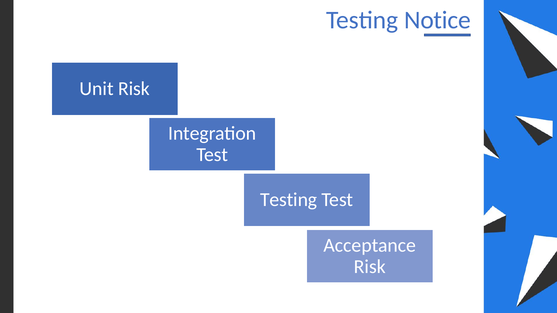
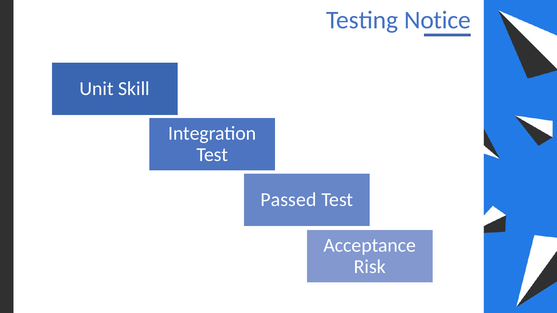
Unit Risk: Risk -> Skill
Testing at (289, 200): Testing -> Passed
